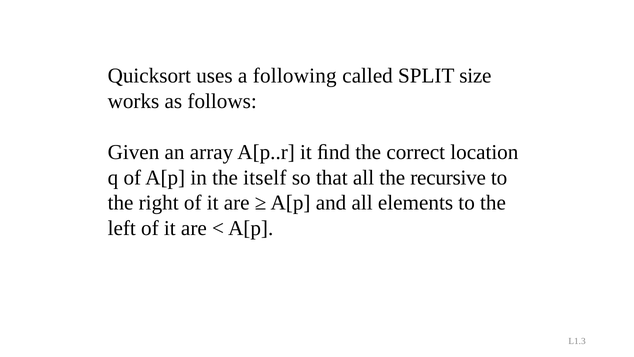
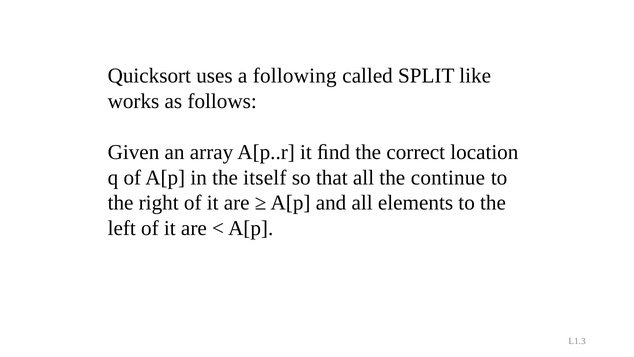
size: size -> like
recursive: recursive -> continue
